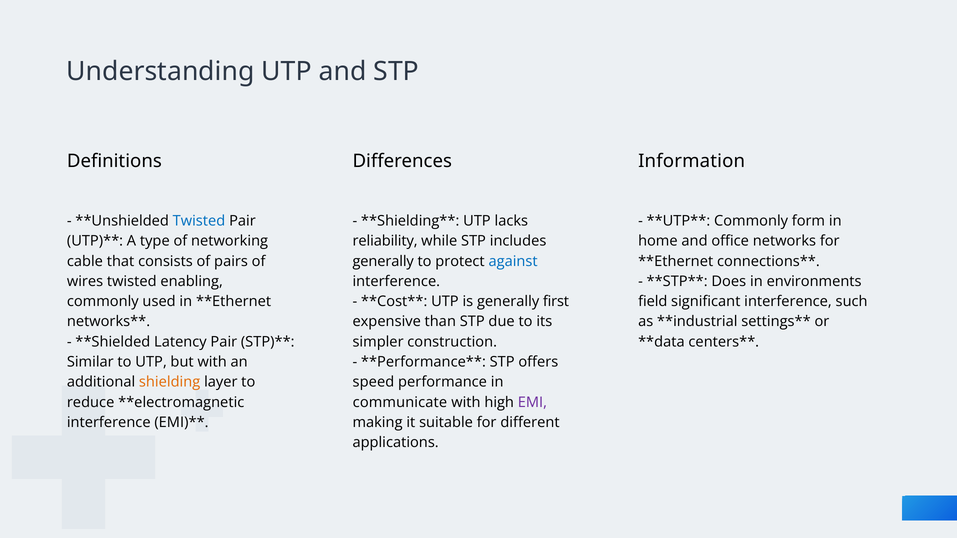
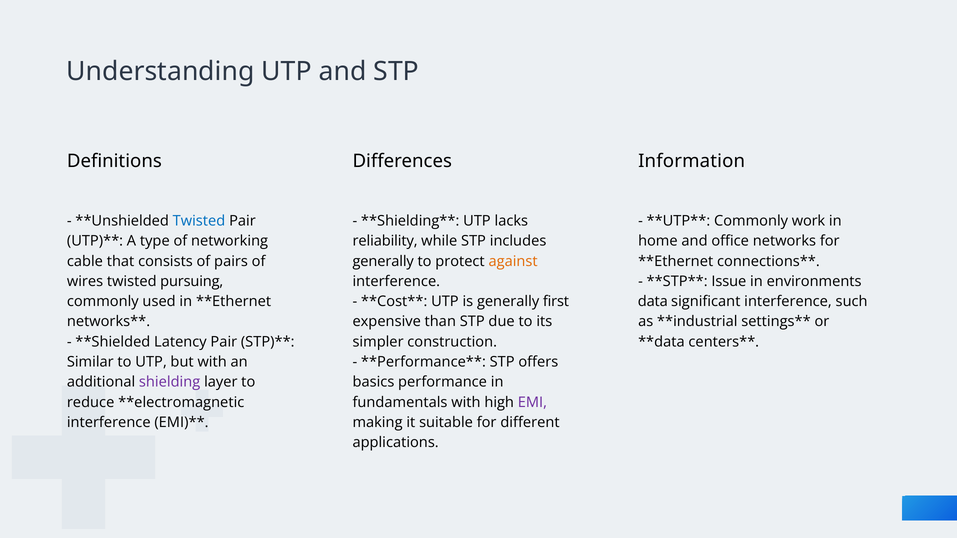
form: form -> work
against colour: blue -> orange
enabling: enabling -> pursuing
Does: Does -> Issue
field: field -> data
shielding colour: orange -> purple
speed: speed -> basics
communicate: communicate -> fundamentals
